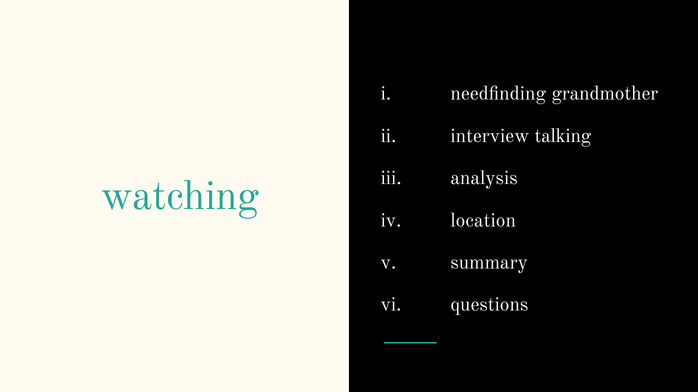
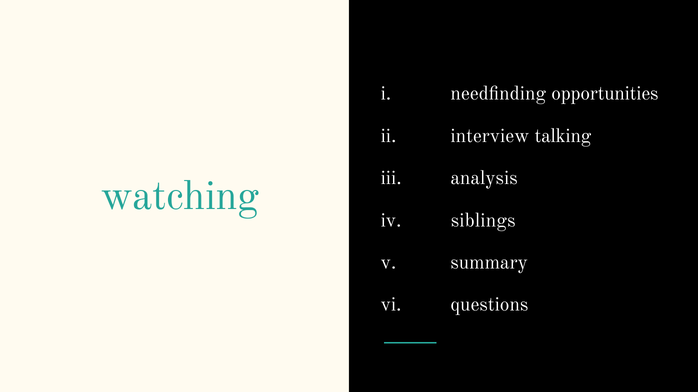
grandmother: grandmother -> opportunities
location: location -> siblings
